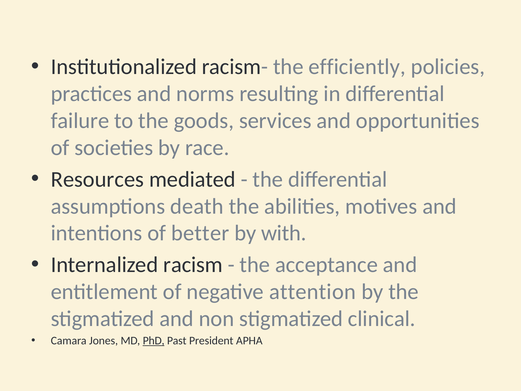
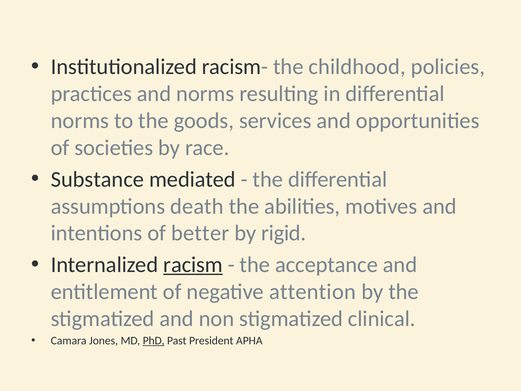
efficiently: efficiently -> childhood
failure at (80, 121): failure -> norms
Resources: Resources -> Substance
with: with -> rigid
racism underline: none -> present
